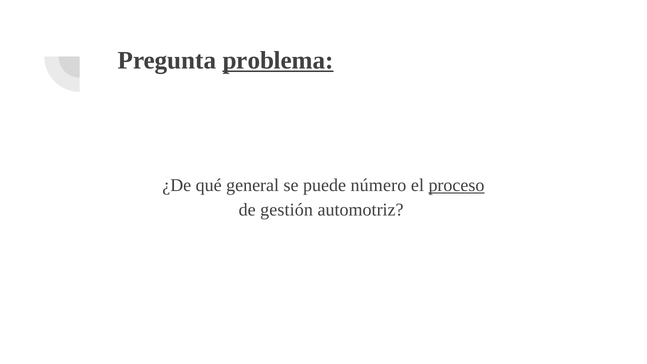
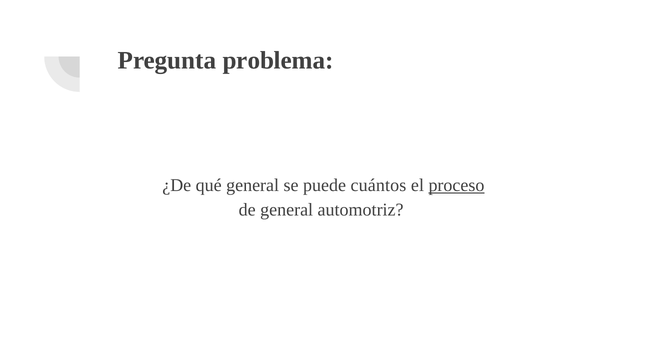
problema underline: present -> none
número: número -> cuántos
de gestión: gestión -> general
